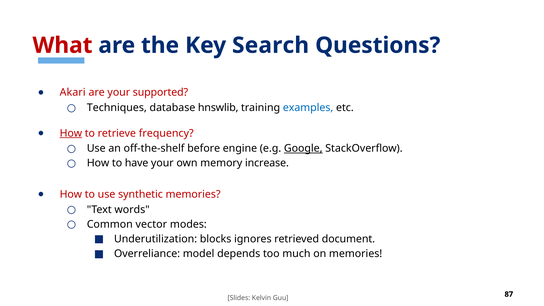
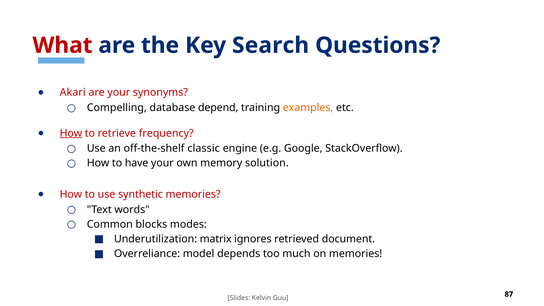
supported: supported -> synonyms
Techniques: Techniques -> Compelling
hnswlib: hnswlib -> depend
examples colour: blue -> orange
before: before -> classic
Google underline: present -> none
increase: increase -> solution
vector: vector -> blocks
blocks: blocks -> matrix
